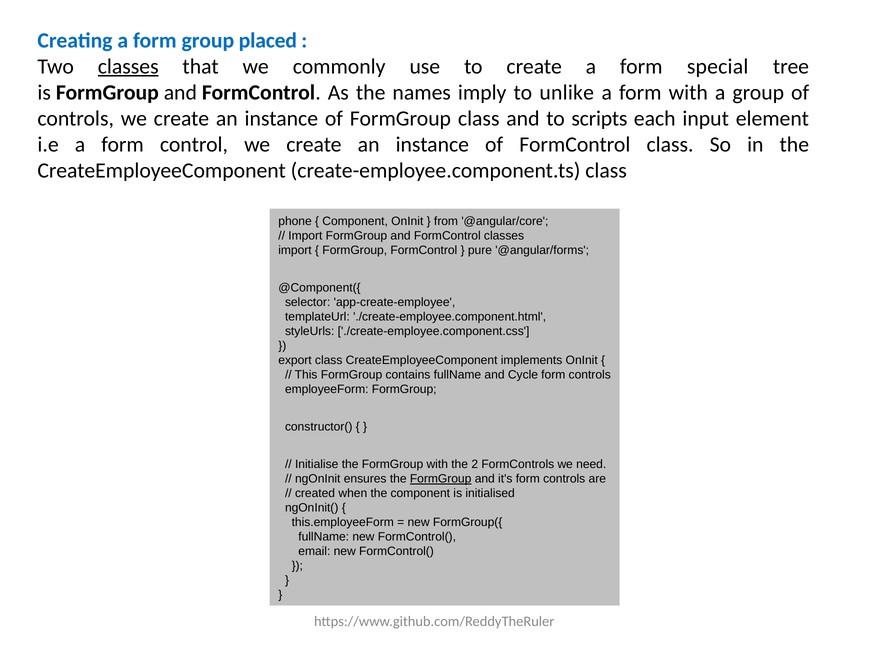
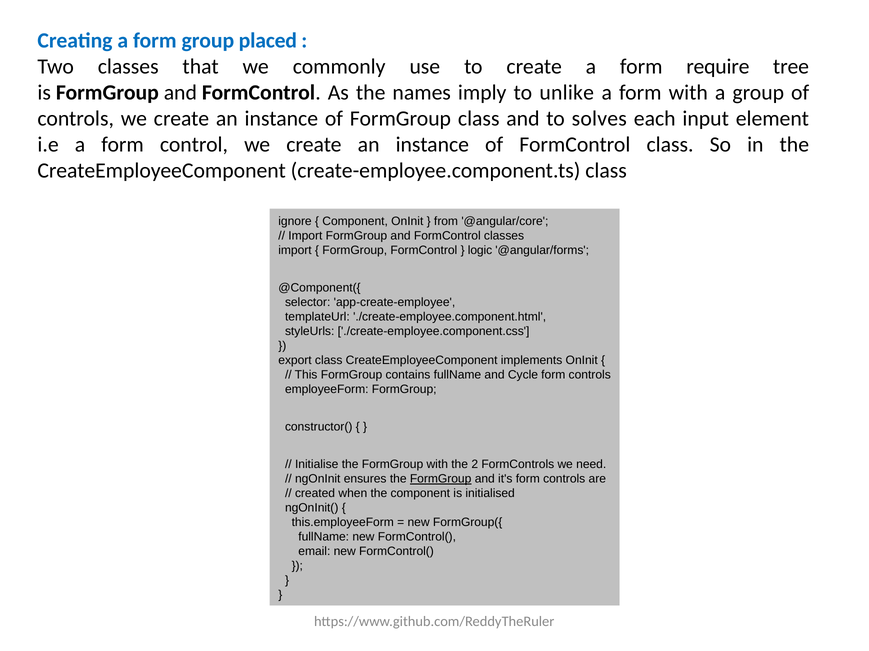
classes at (128, 67) underline: present -> none
special: special -> require
scripts: scripts -> solves
phone: phone -> ignore
pure: pure -> logic
